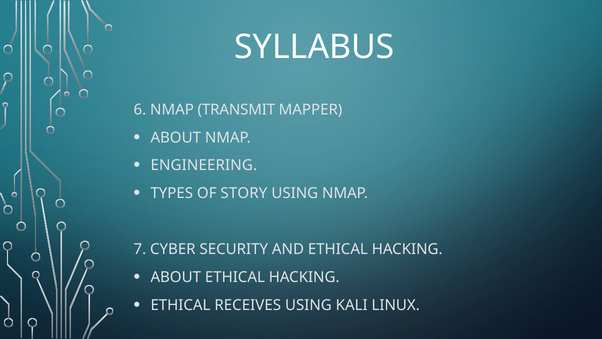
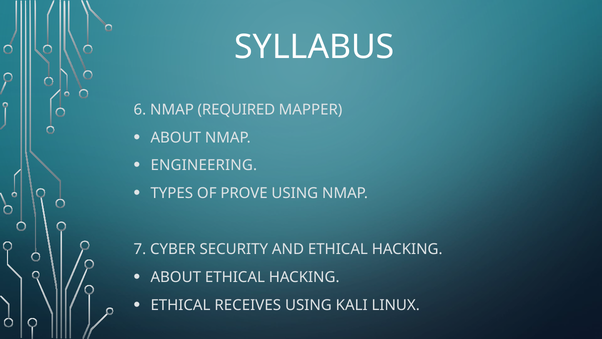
TRANSMIT: TRANSMIT -> REQUIRED
STORY: STORY -> PROVE
